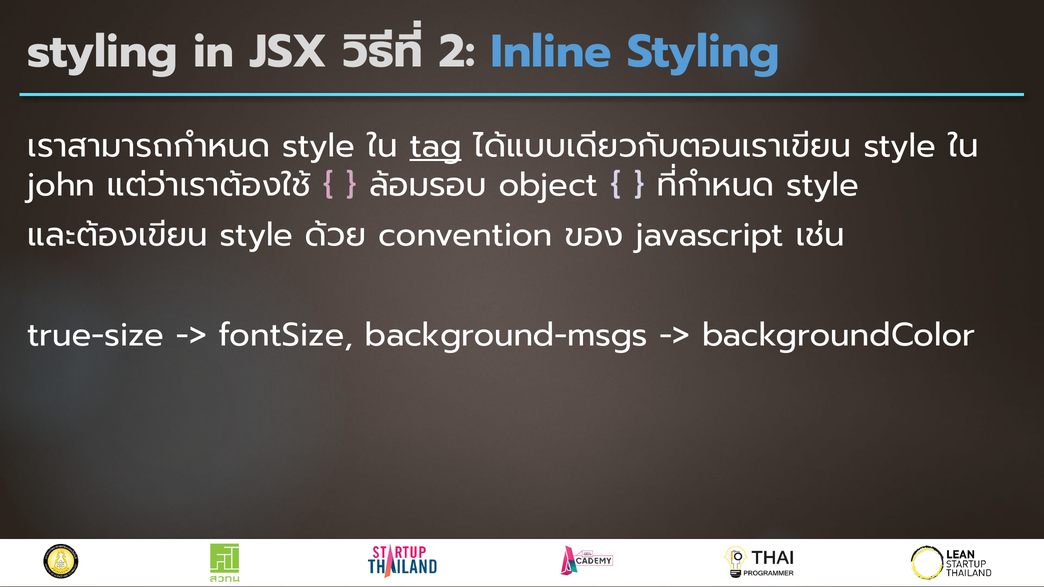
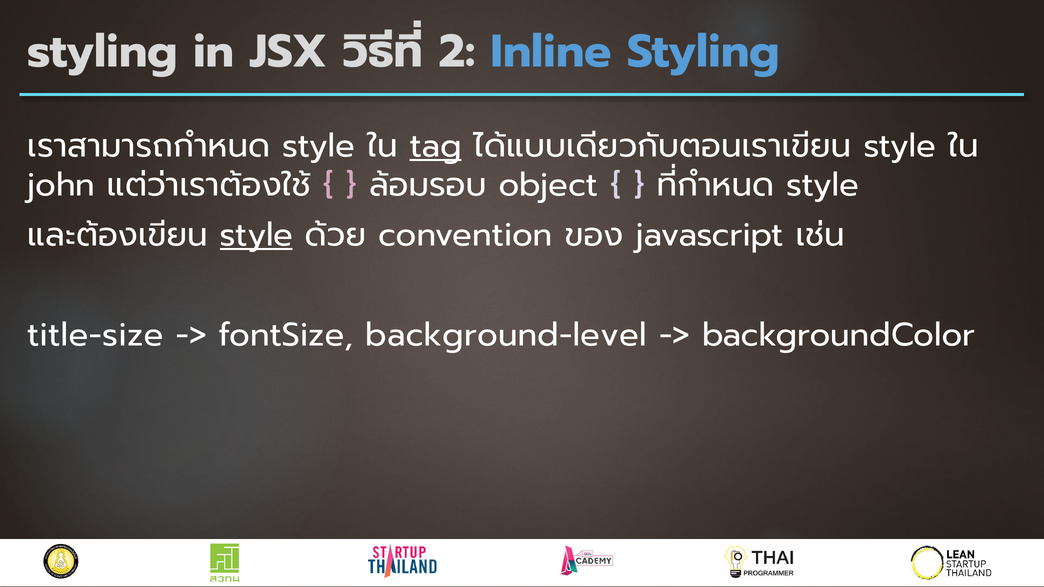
style at (257, 235) underline: none -> present
true-size: true-size -> title-size
background-msgs: background-msgs -> background-level
